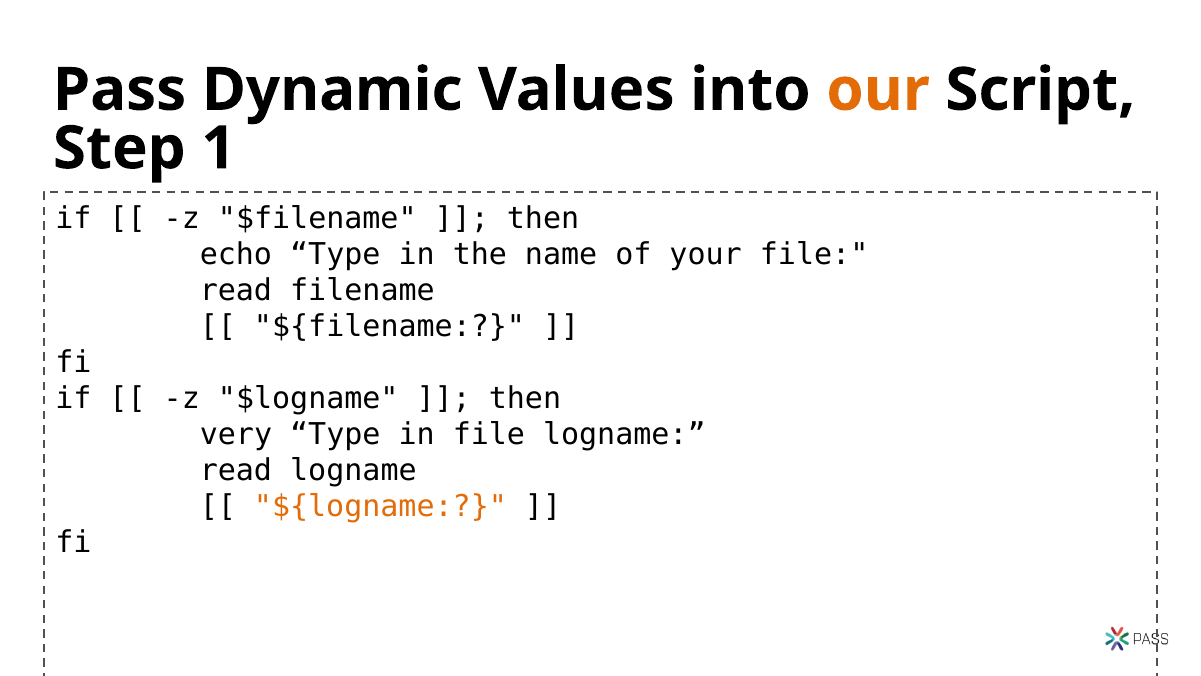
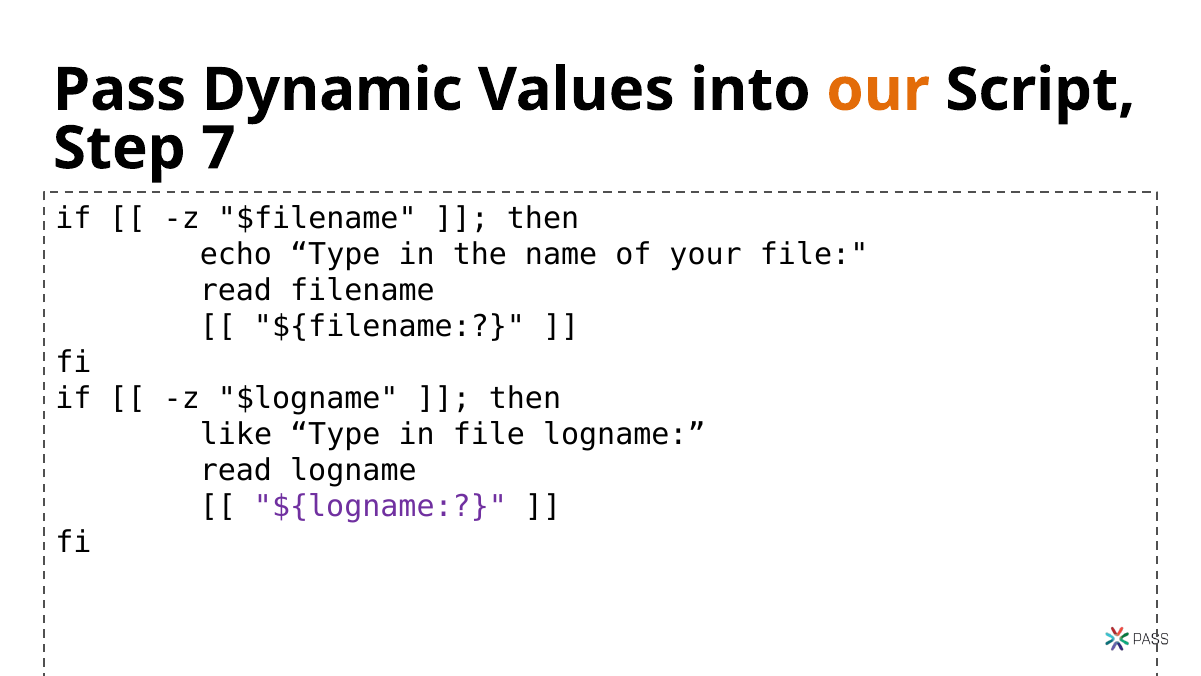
1: 1 -> 7
very: very -> like
${logname colour: orange -> purple
